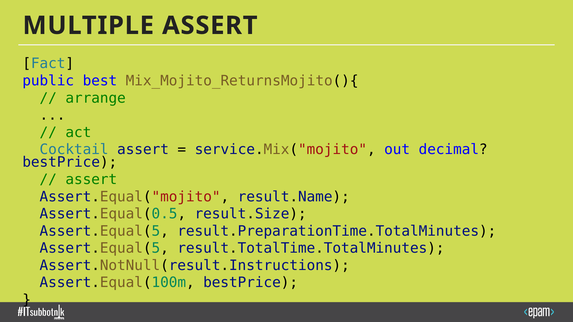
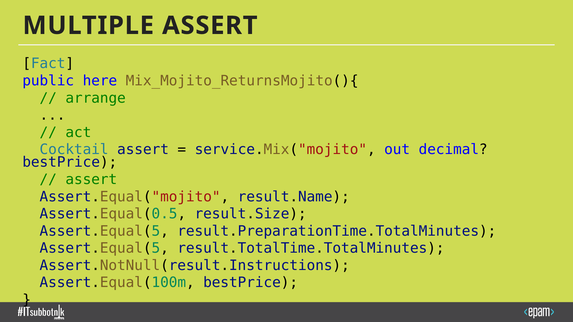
best: best -> here
